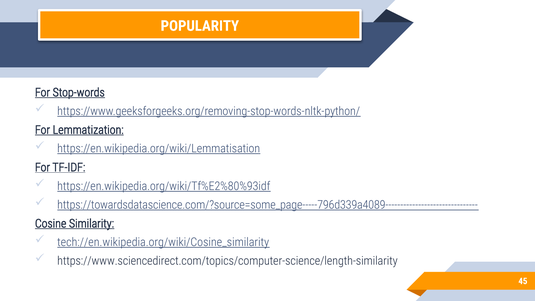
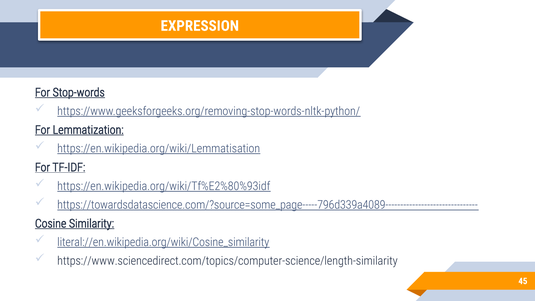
POPULARITY: POPULARITY -> EXPRESSION
tech://en.wikipedia.org/wiki/Cosine_similarity: tech://en.wikipedia.org/wiki/Cosine_similarity -> literal://en.wikipedia.org/wiki/Cosine_similarity
